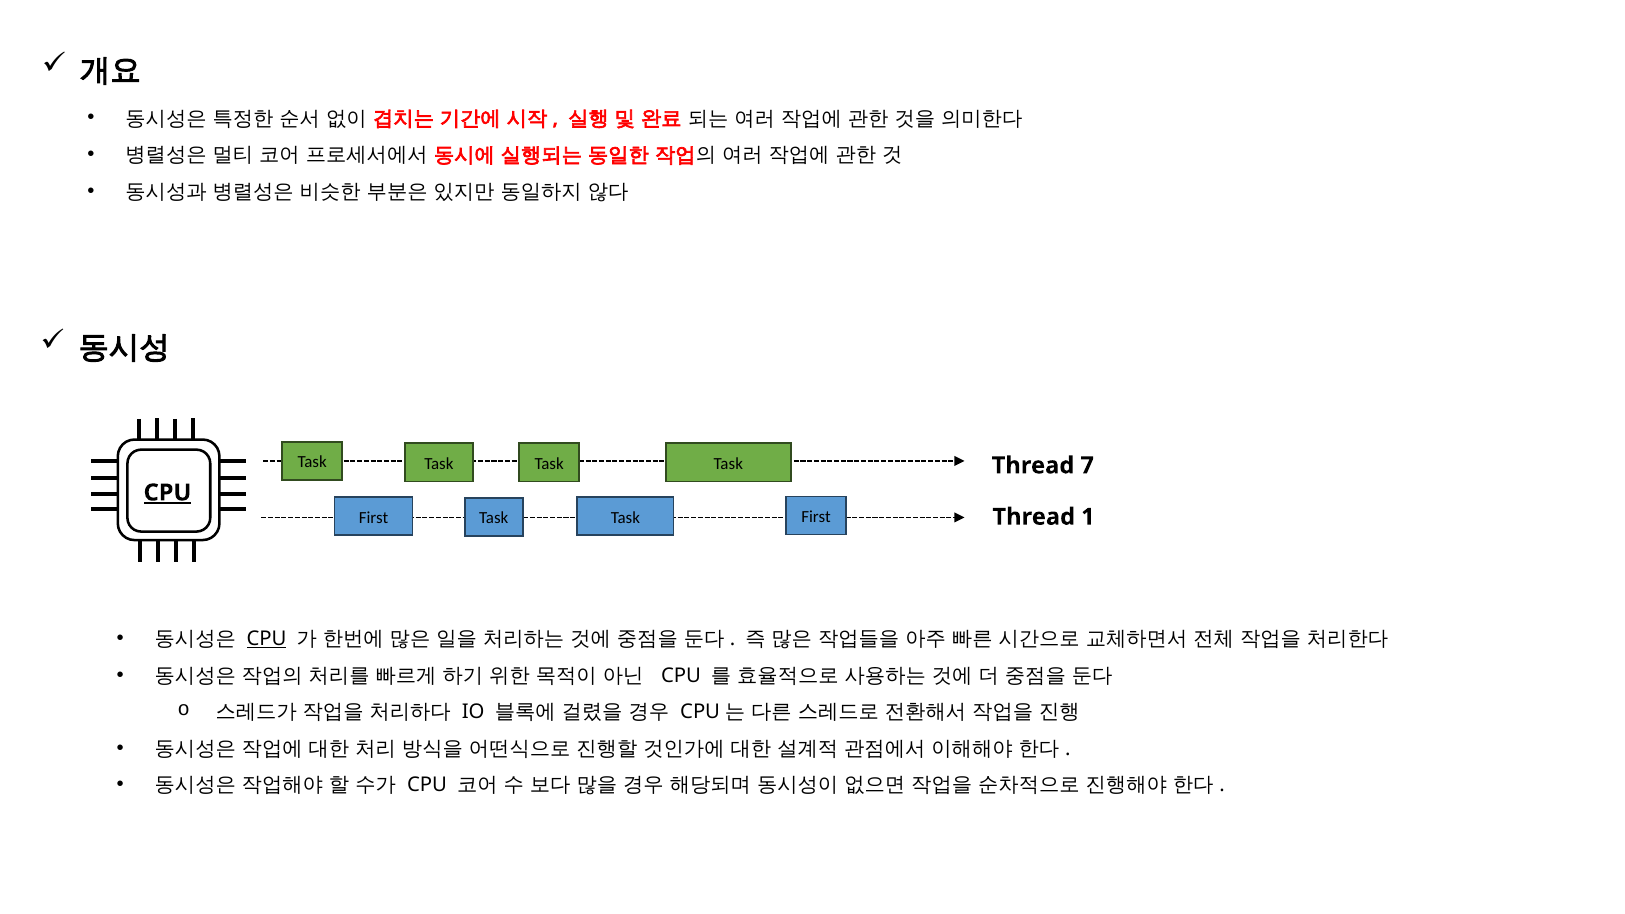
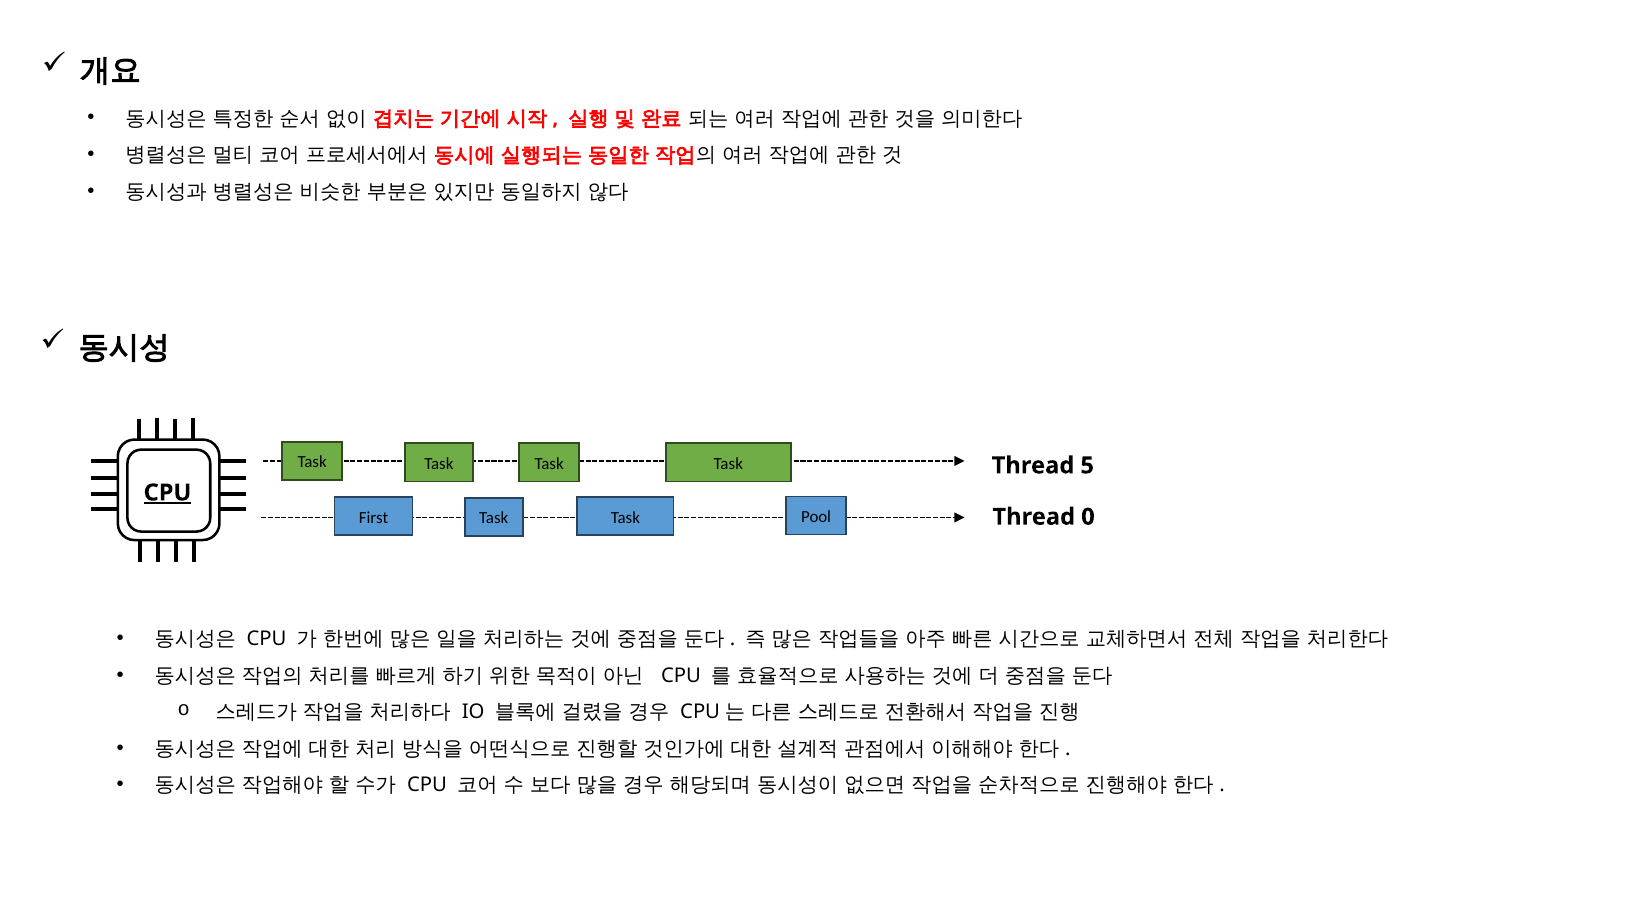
7: 7 -> 5
Task Task First: First -> Pool
1: 1 -> 0
CPU at (267, 639) underline: present -> none
